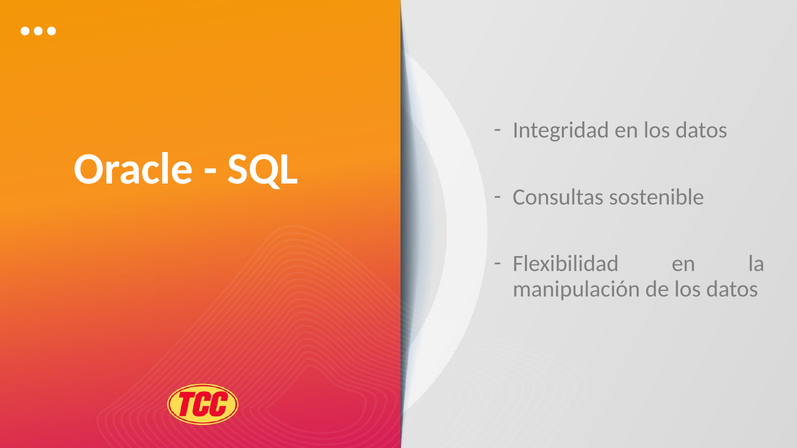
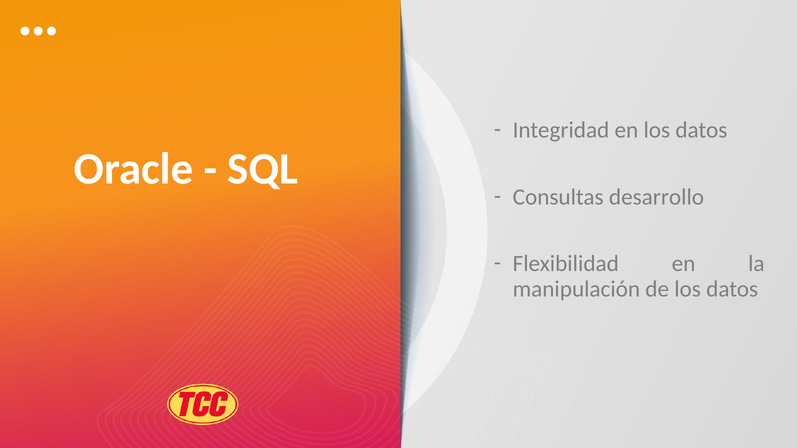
sostenible: sostenible -> desarrollo
